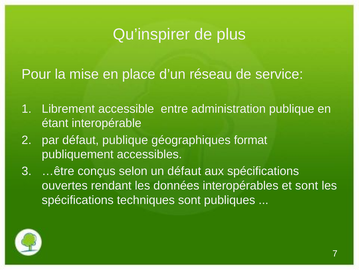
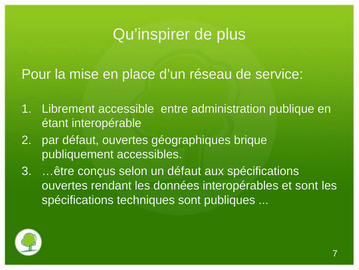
défaut publique: publique -> ouvertes
format: format -> brique
